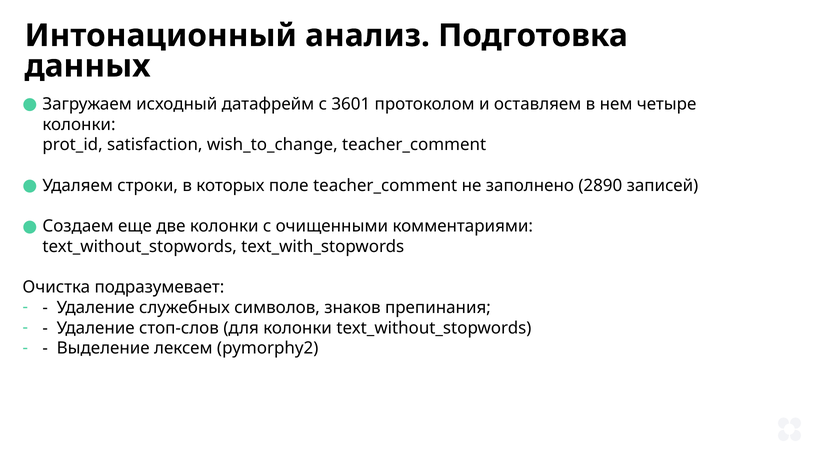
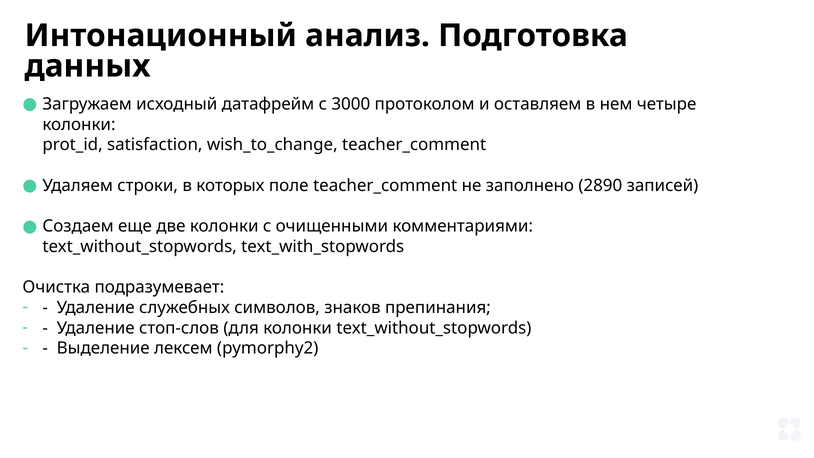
3601: 3601 -> 3000
